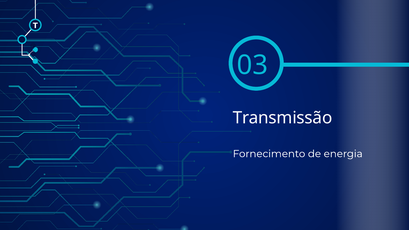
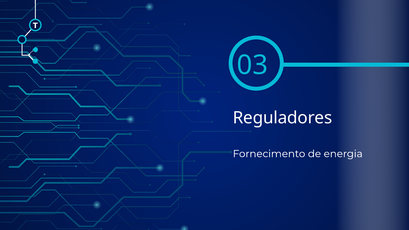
Transmissão: Transmissão -> Reguladores
